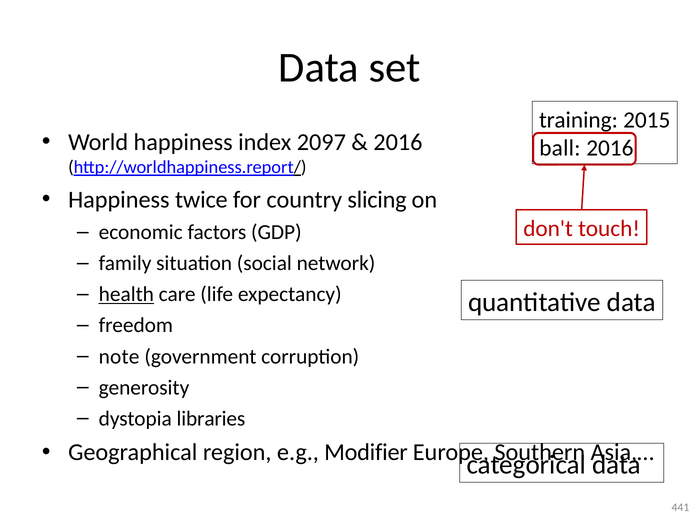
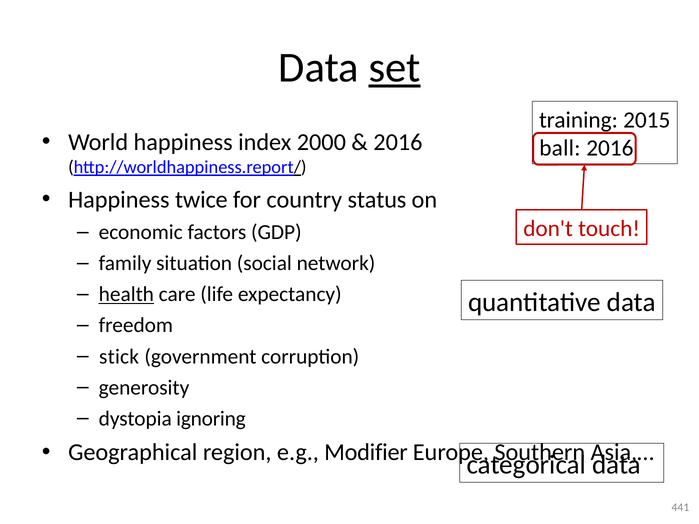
set underline: none -> present
2097: 2097 -> 2000
slicing: slicing -> status
note: note -> stick
libraries: libraries -> ignoring
